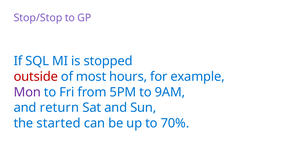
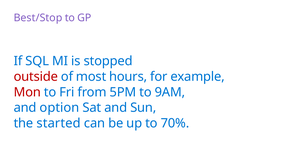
Stop/Stop: Stop/Stop -> Best/Stop
Mon colour: purple -> red
return: return -> option
